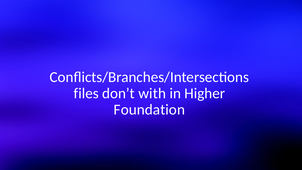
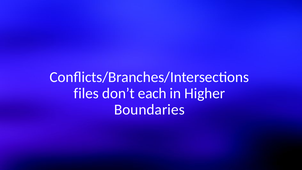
with: with -> each
Foundation: Foundation -> Boundaries
